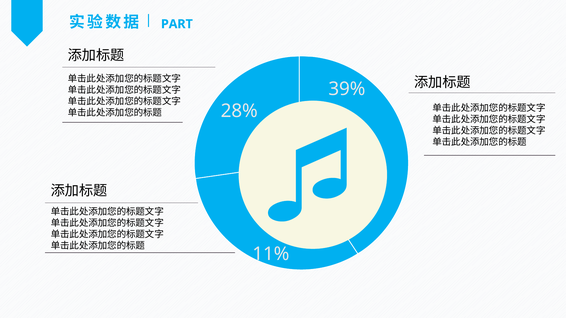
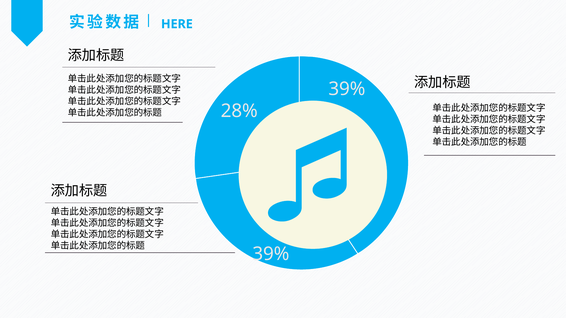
PART: PART -> HERE
11% at (271, 254): 11% -> 39%
